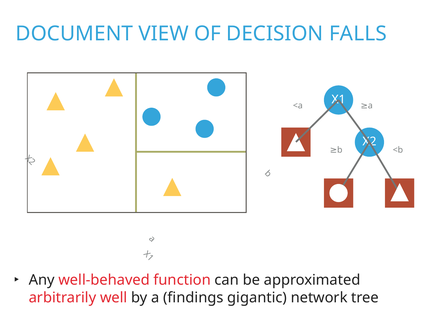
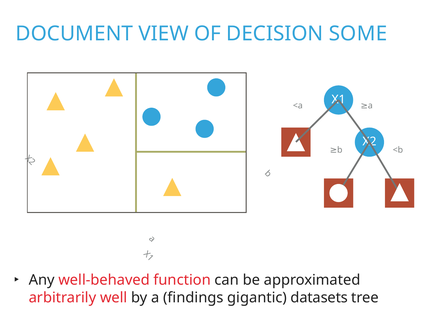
FALLS: FALLS -> SOME
network: network -> datasets
